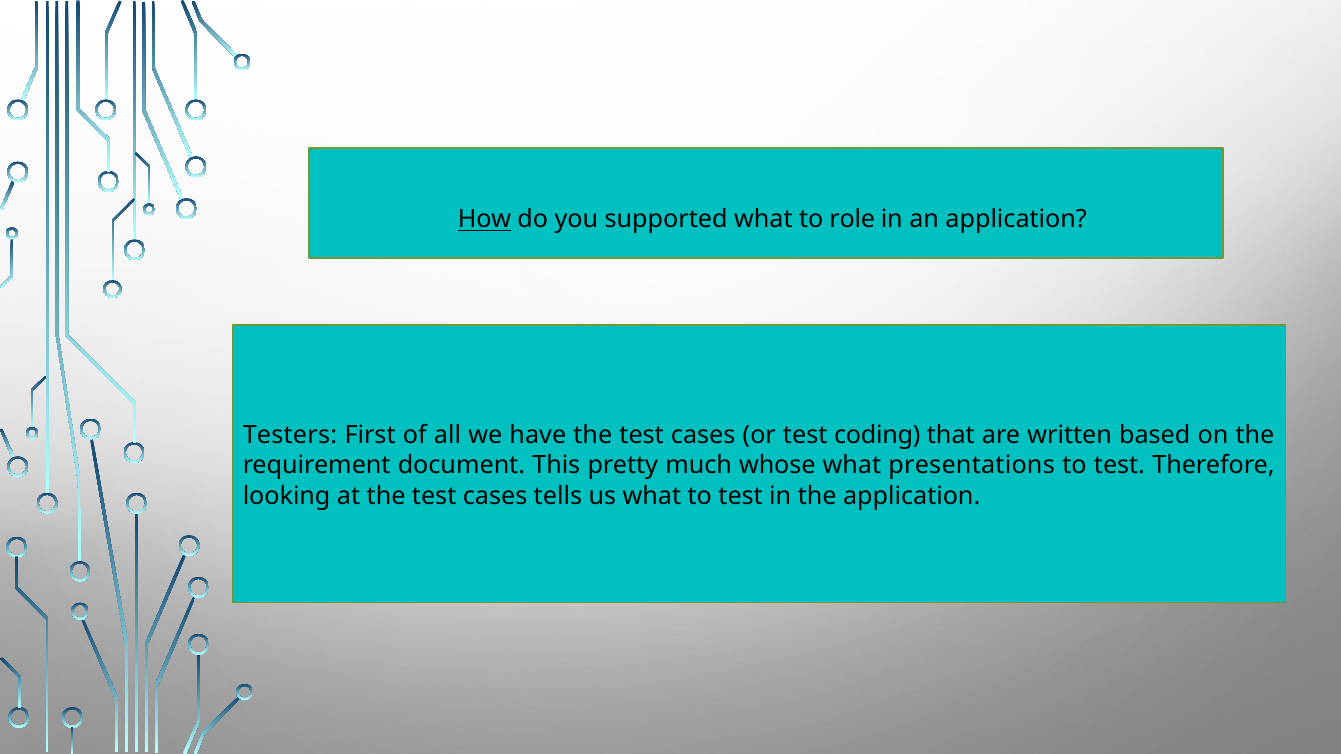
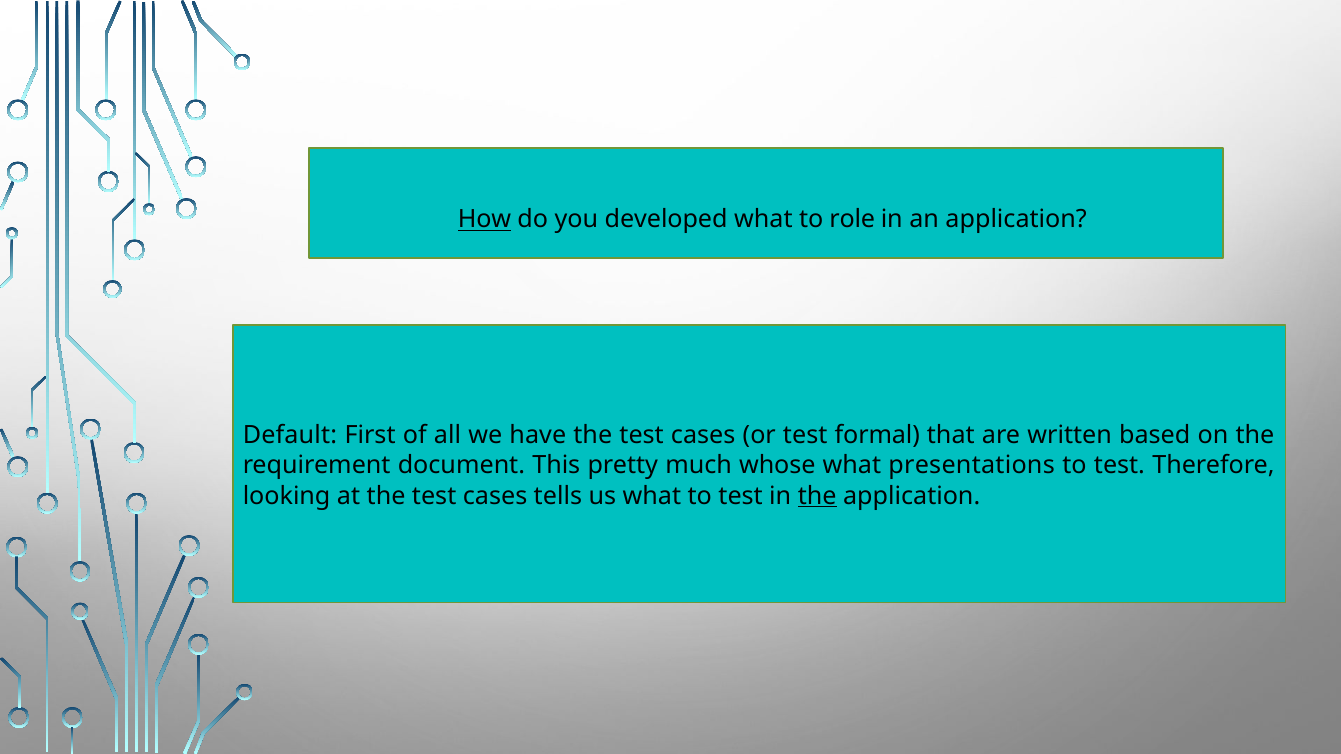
supported: supported -> developed
Testers: Testers -> Default
coding: coding -> formal
the at (817, 496) underline: none -> present
